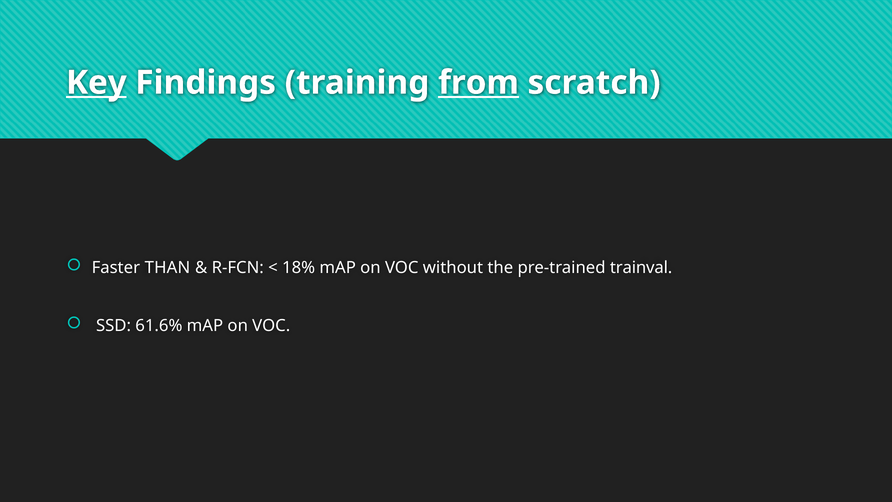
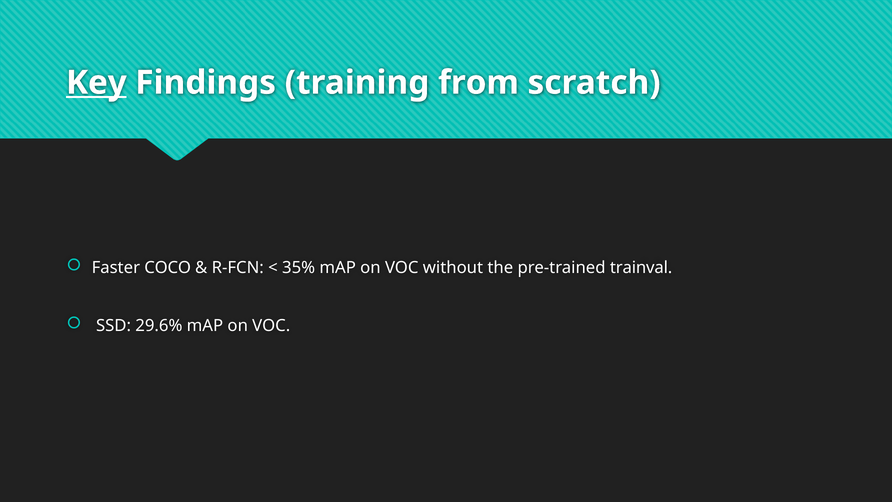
from underline: present -> none
THAN: THAN -> COCO
18%: 18% -> 35%
61.6%: 61.6% -> 29.6%
